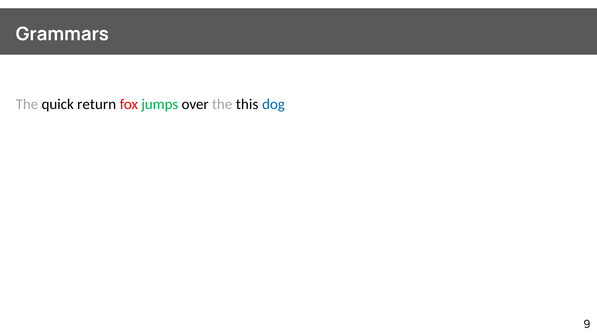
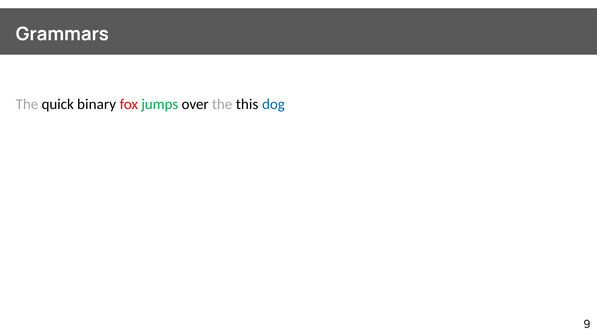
return: return -> binary
